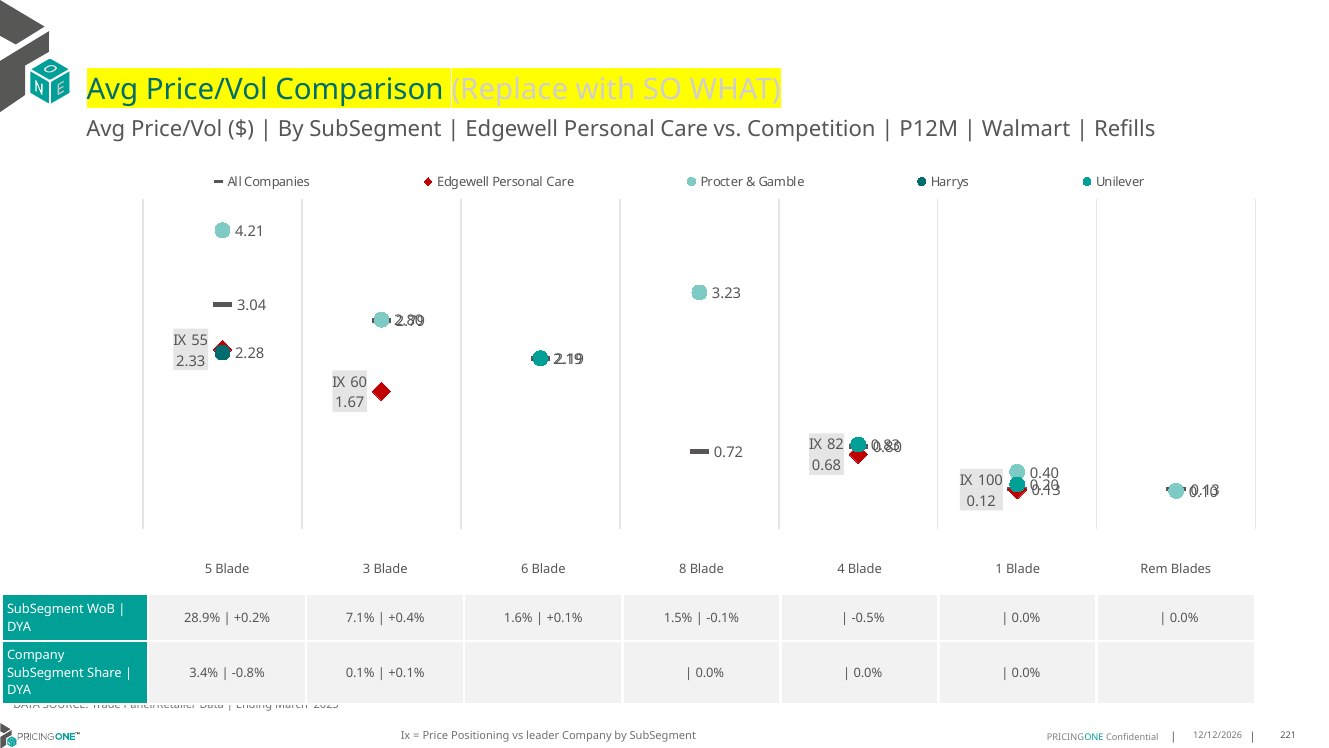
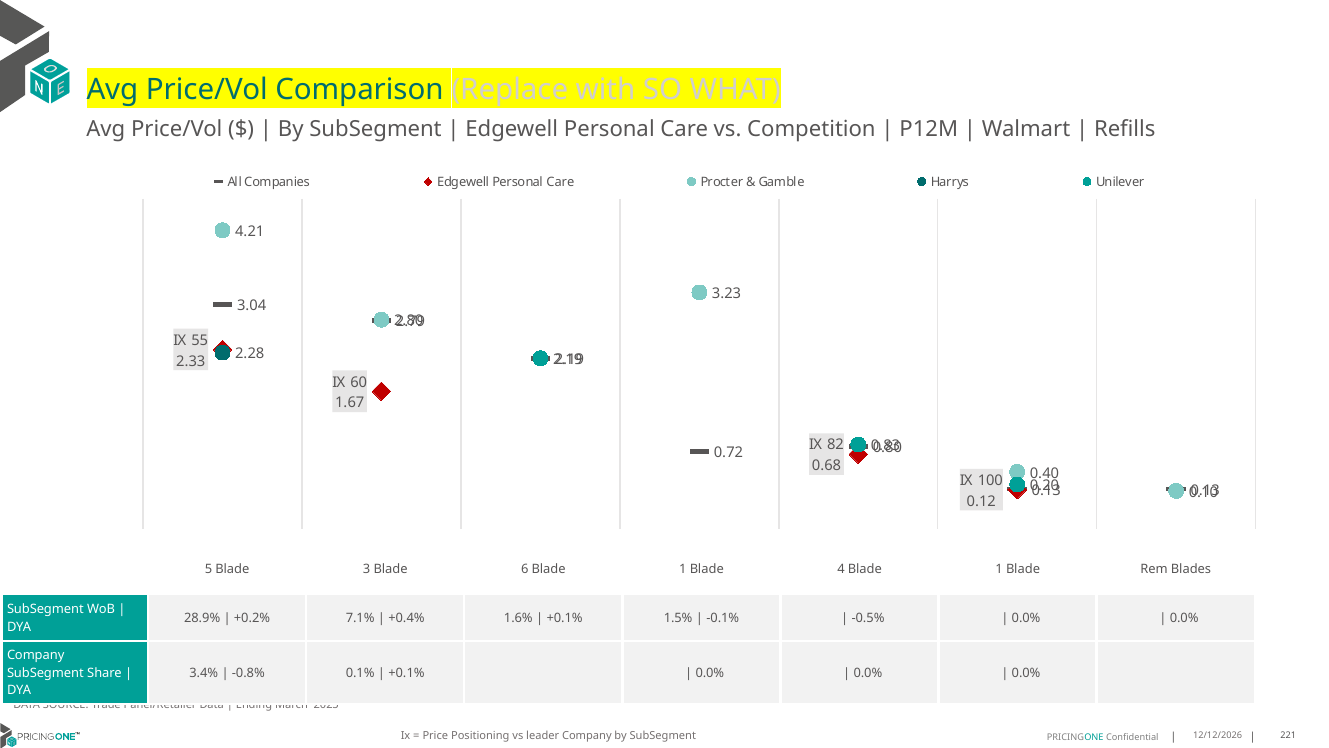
6 Blade 8: 8 -> 1
